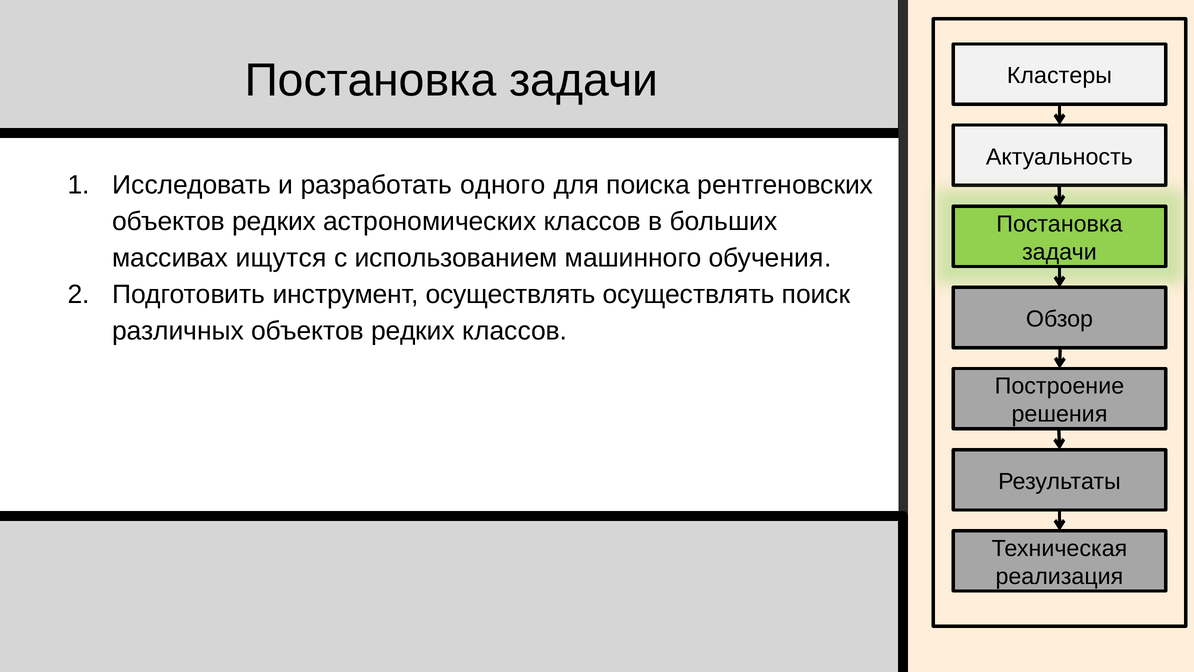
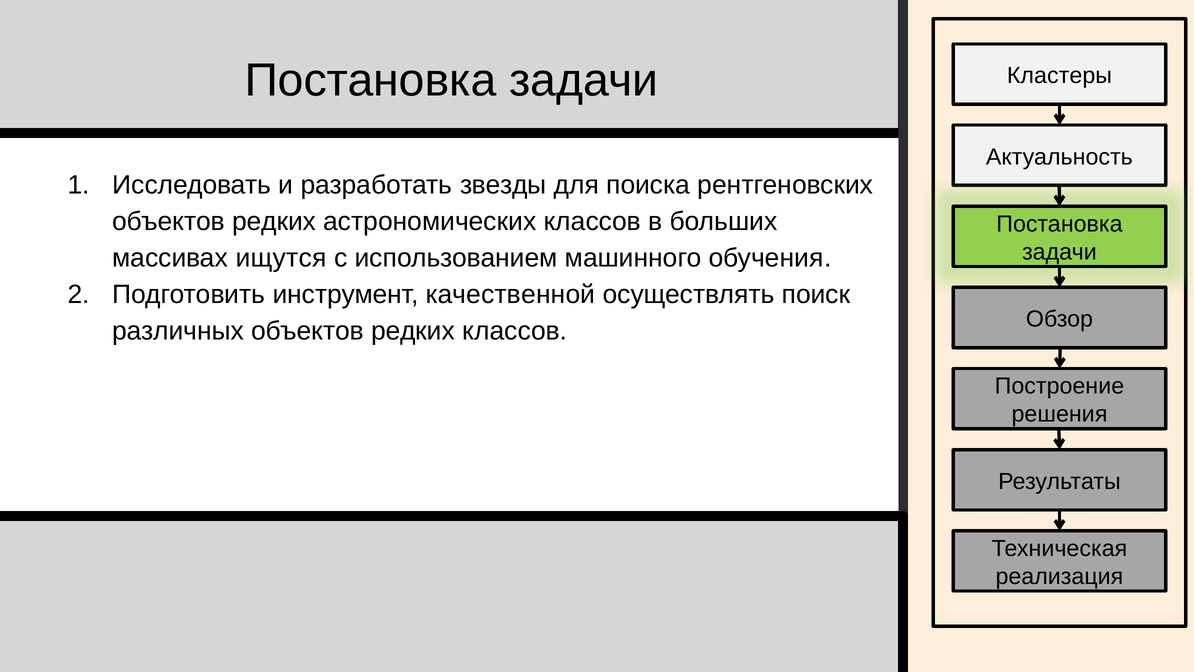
одного: одного -> звезды
инструмент осуществлять: осуществлять -> качественной
